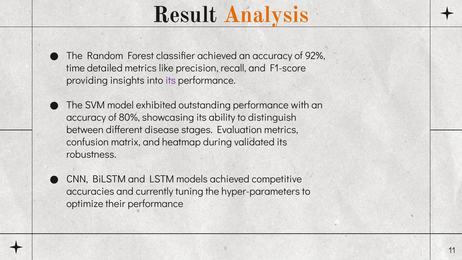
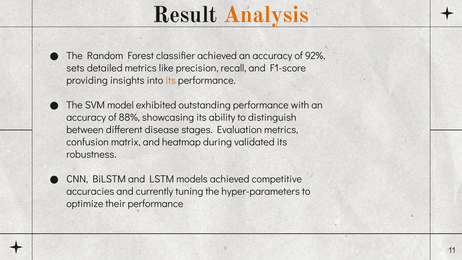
time: time -> sets
its at (171, 81) colour: purple -> orange
80%: 80% -> 88%
